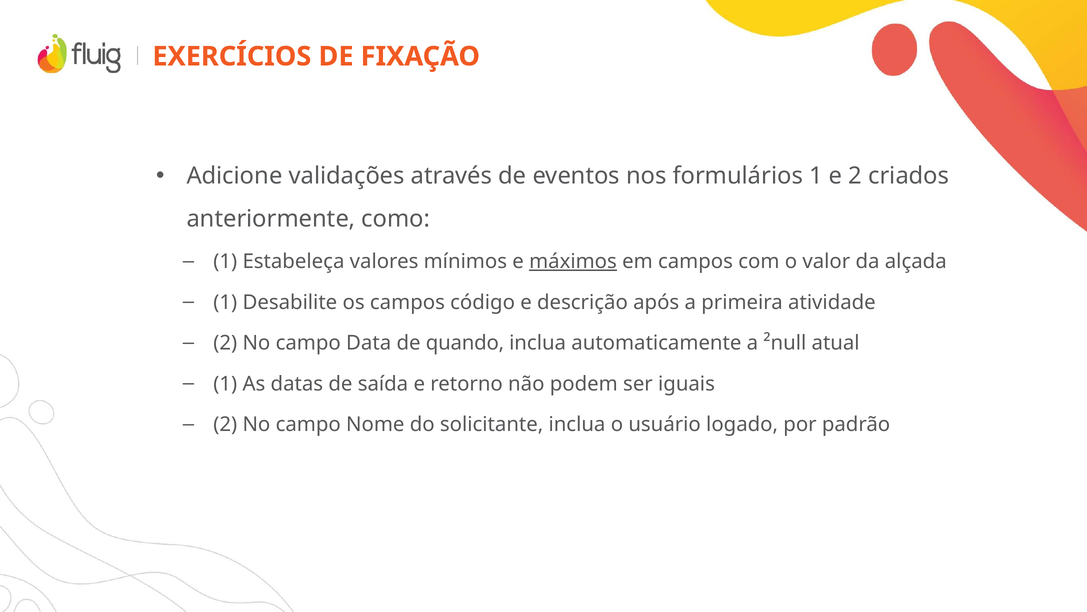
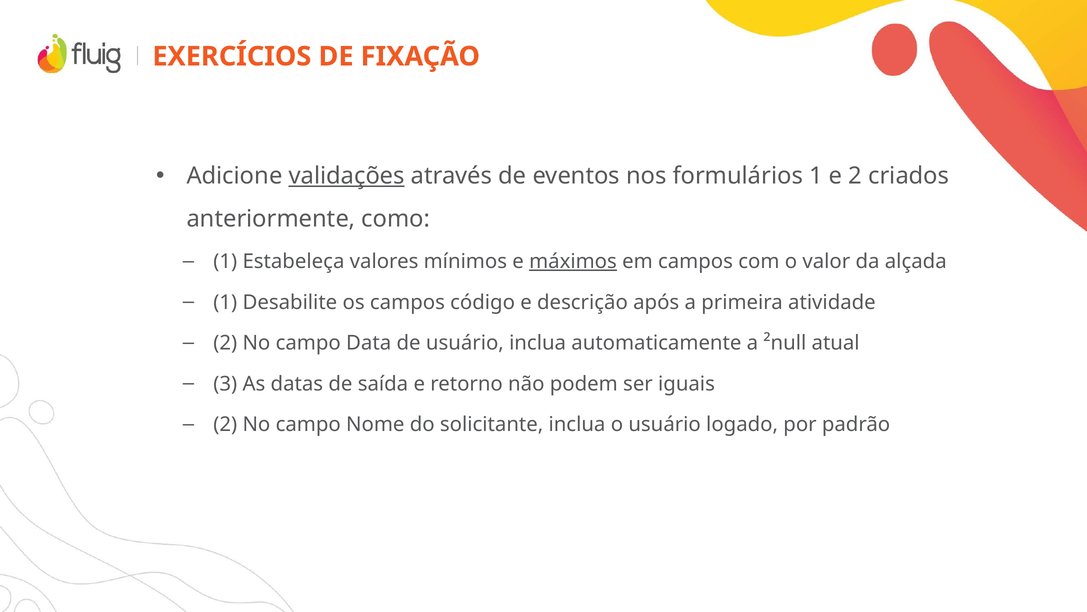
validações underline: none -> present
de quando: quando -> usuário
1 at (225, 384): 1 -> 3
